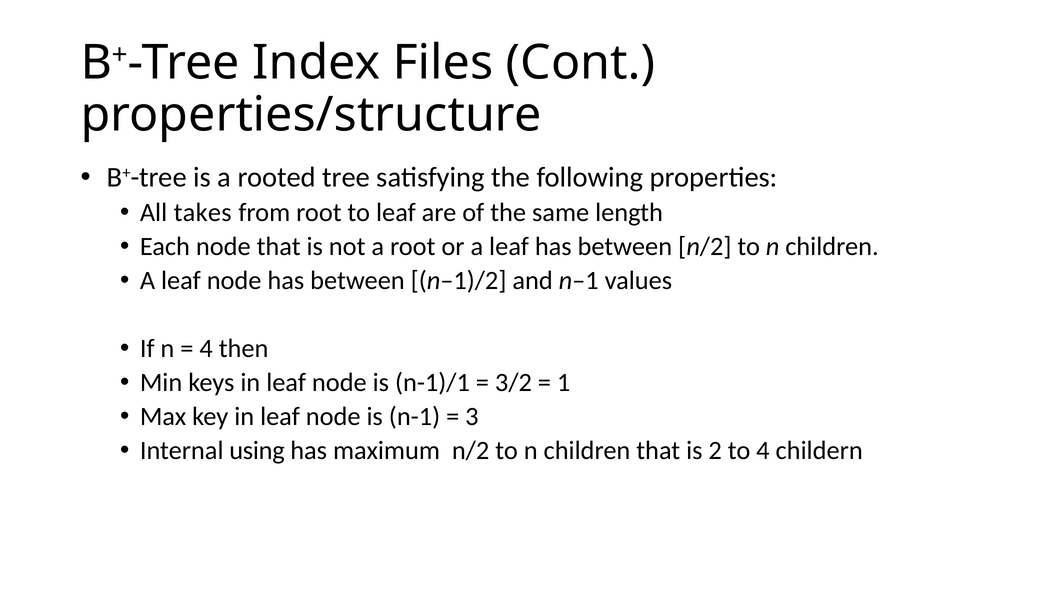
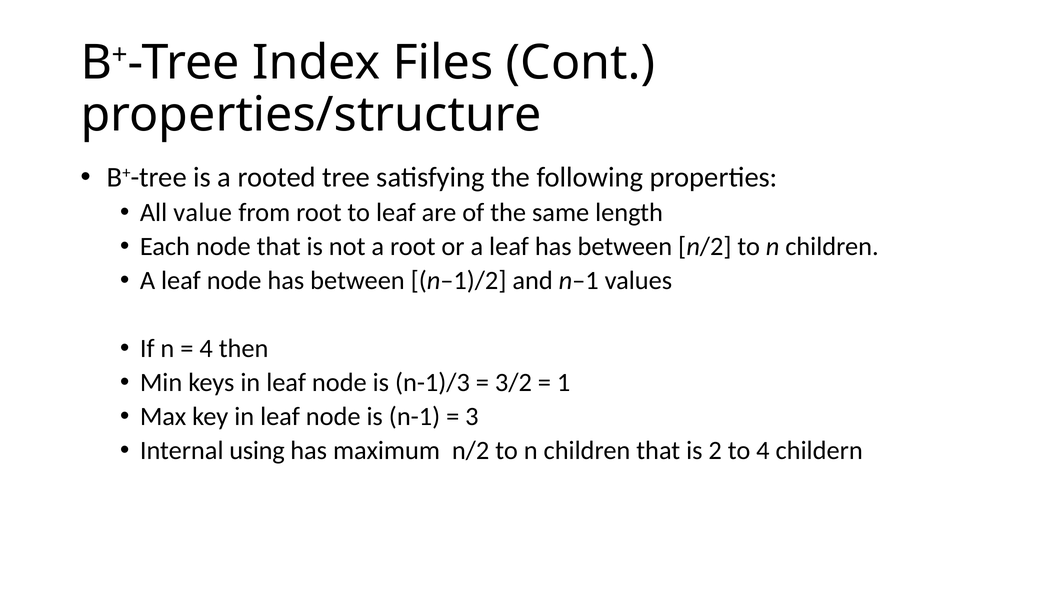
takes: takes -> value
n-1)/1: n-1)/1 -> n-1)/3
